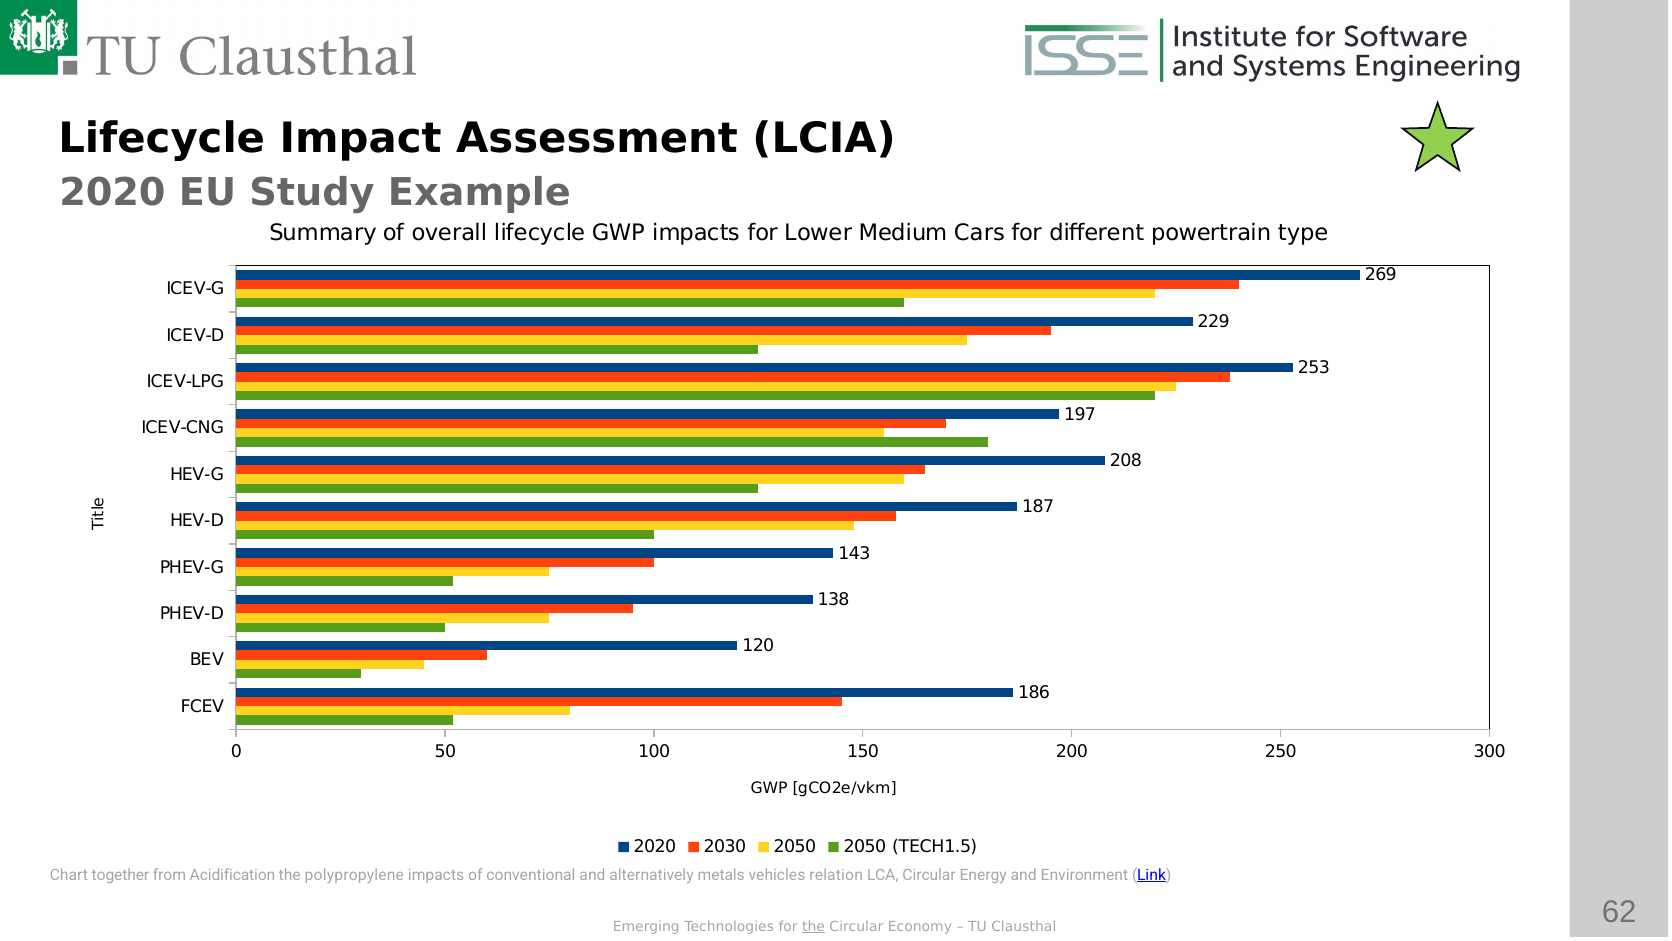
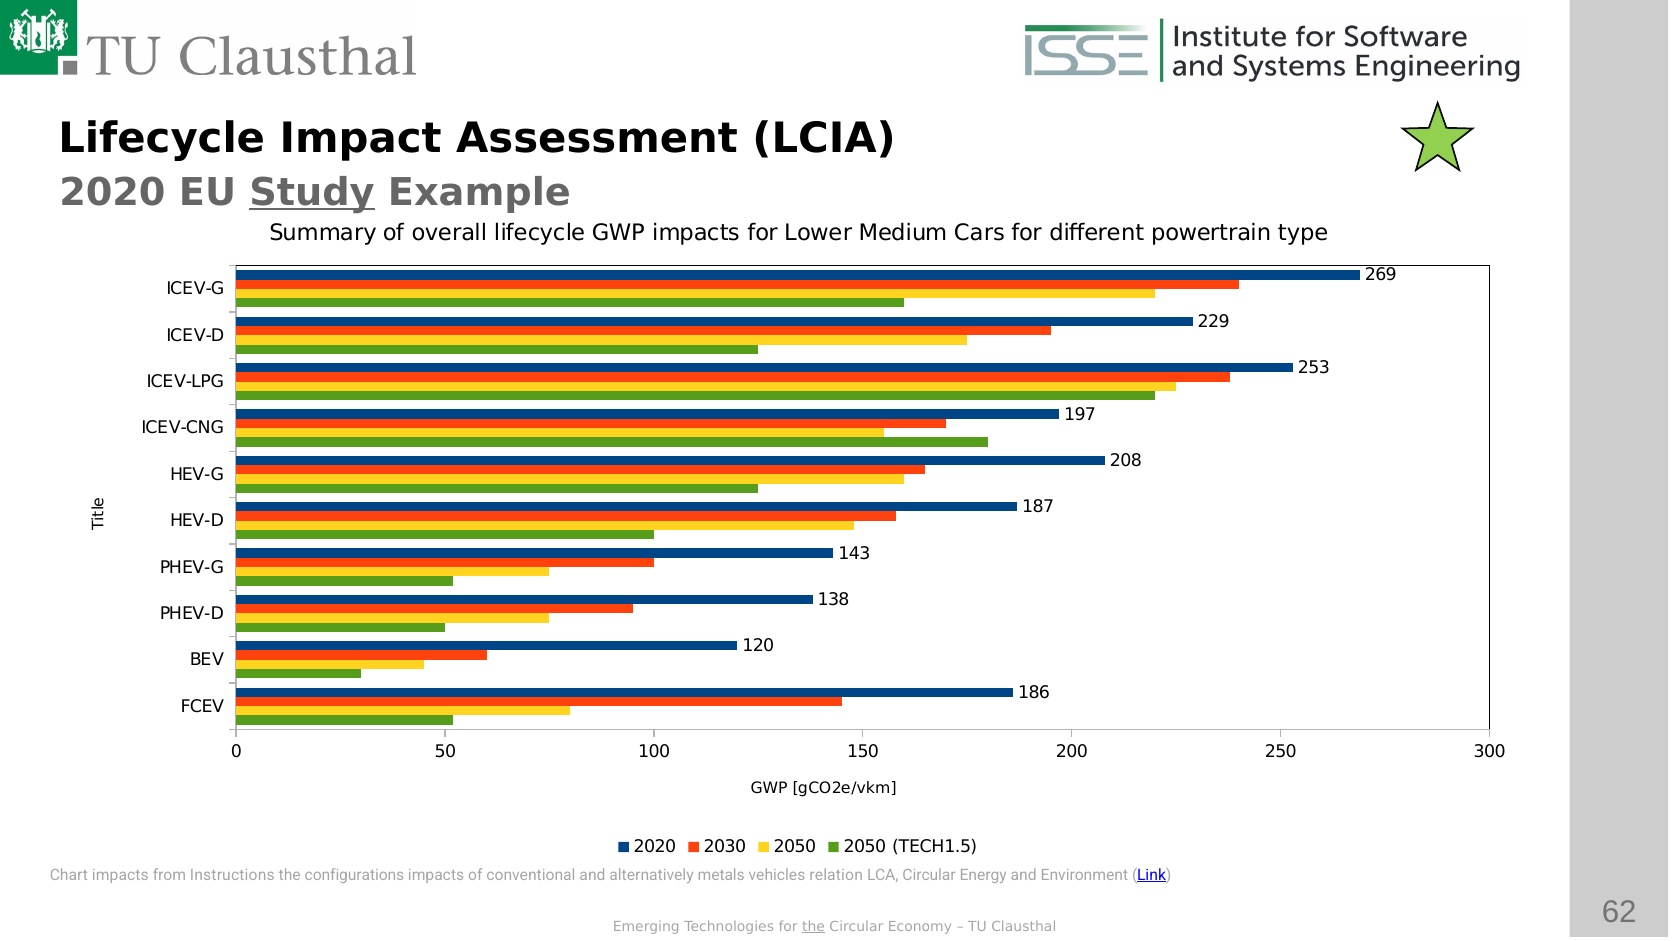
Study underline: none -> present
Chart together: together -> impacts
Acidification: Acidification -> Instructions
polypropylene: polypropylene -> configurations
